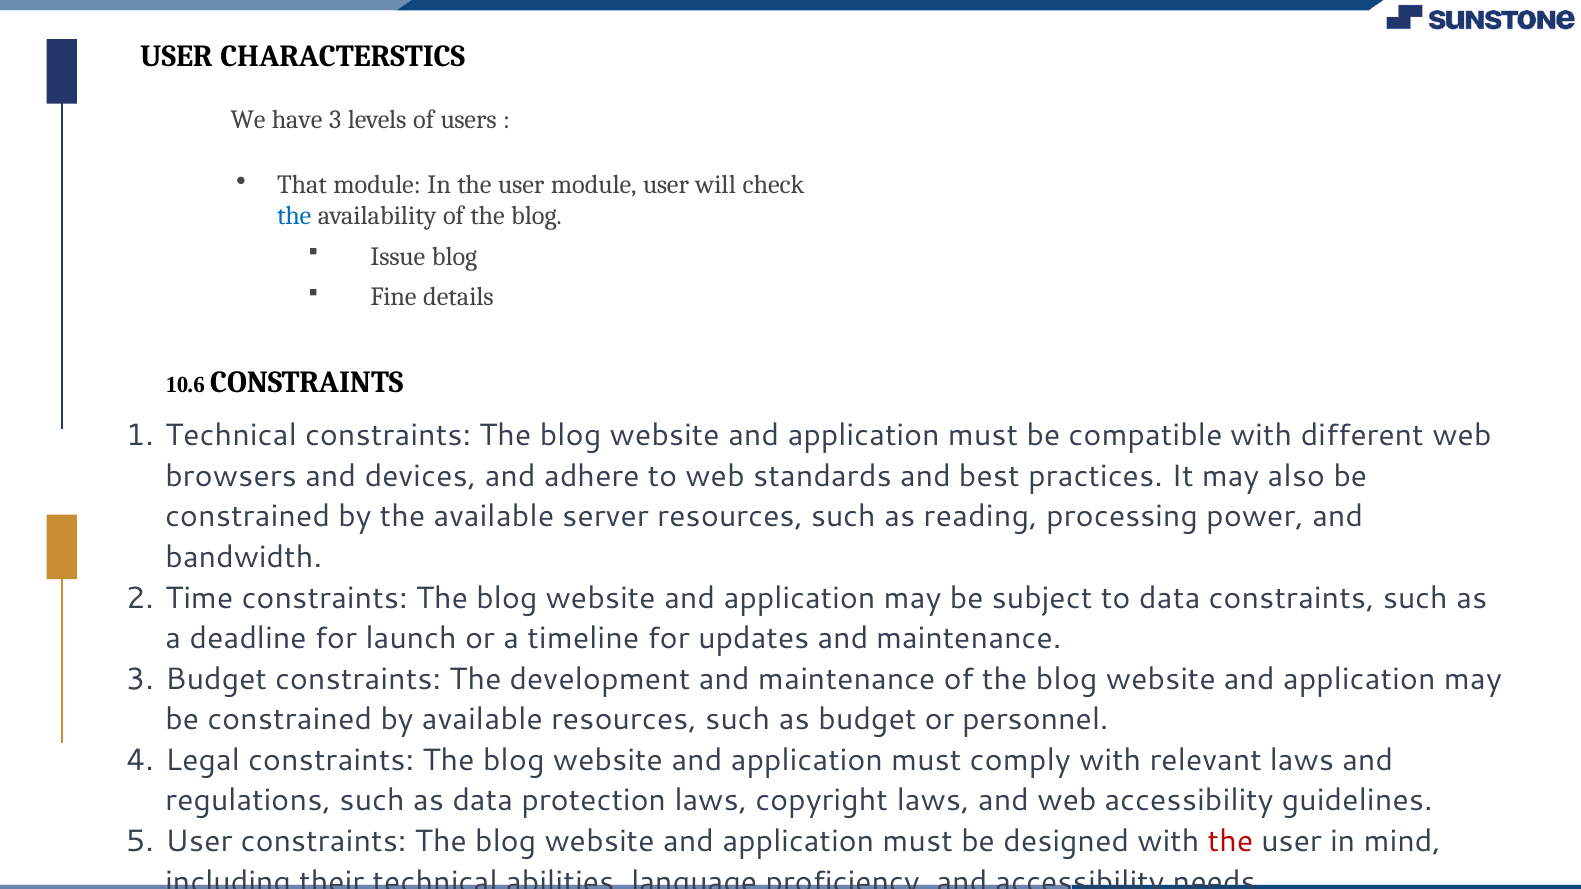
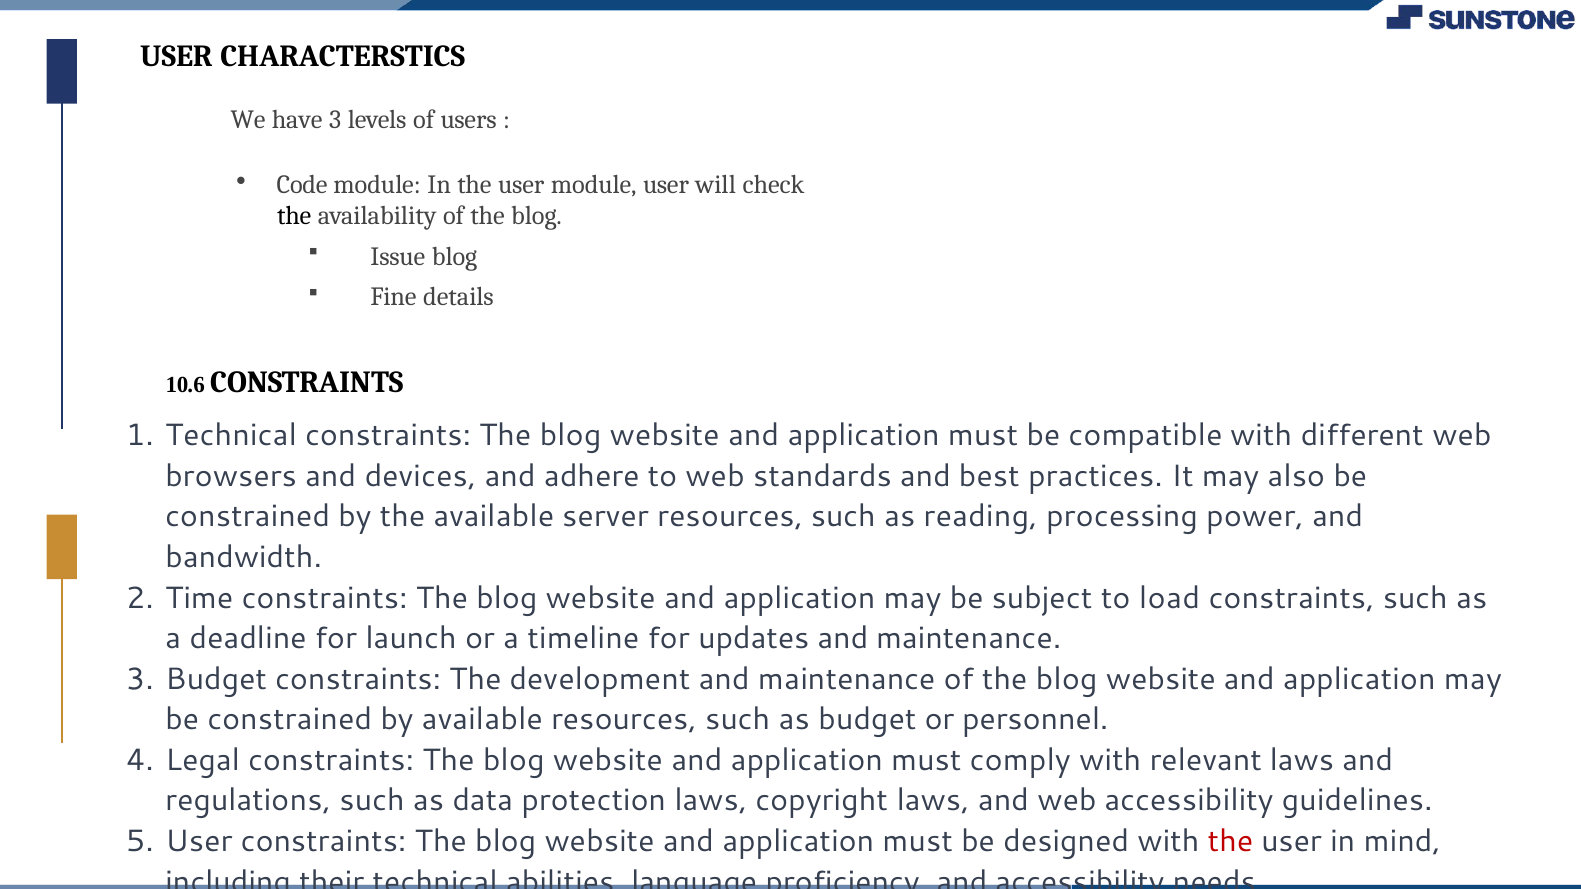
That: That -> Code
the at (294, 216) colour: blue -> black
to data: data -> load
